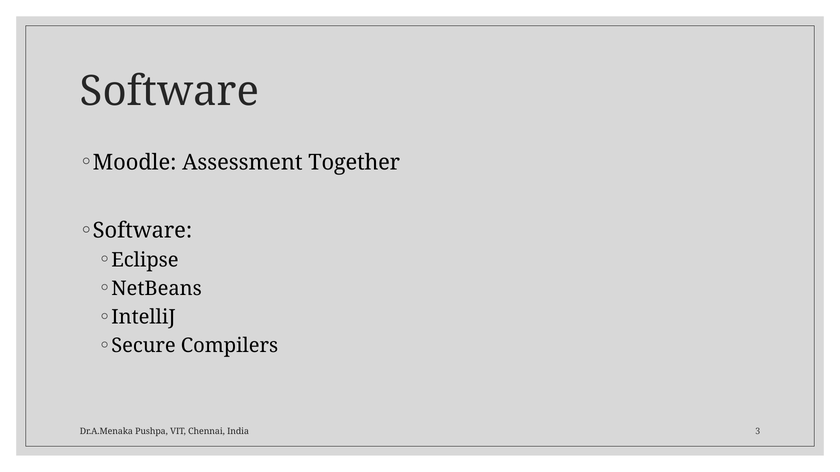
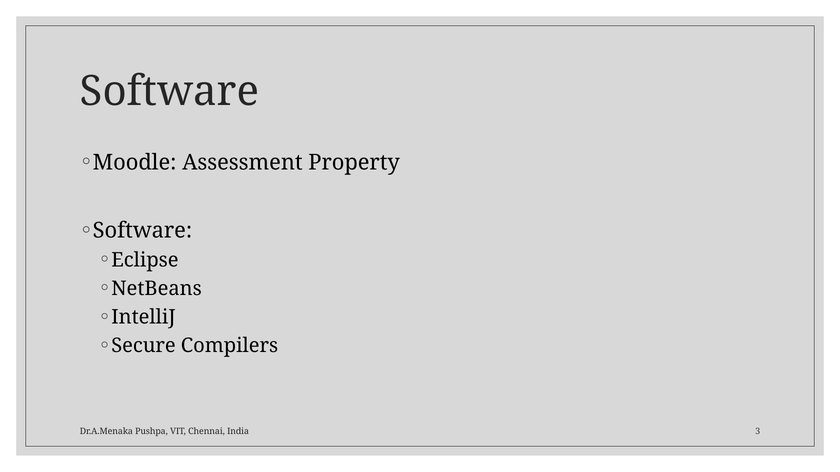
Together: Together -> Property
